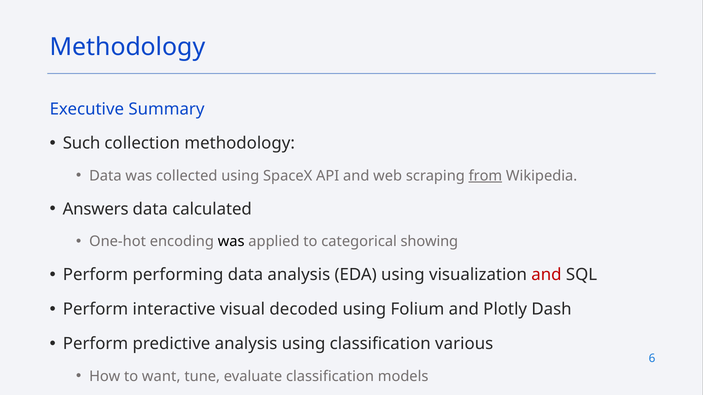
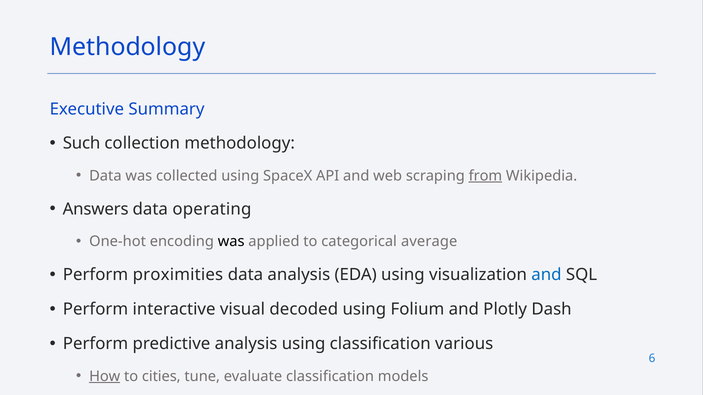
calculated: calculated -> operating
showing: showing -> average
performing: performing -> proximities
and at (546, 275) colour: red -> blue
How underline: none -> present
want: want -> cities
